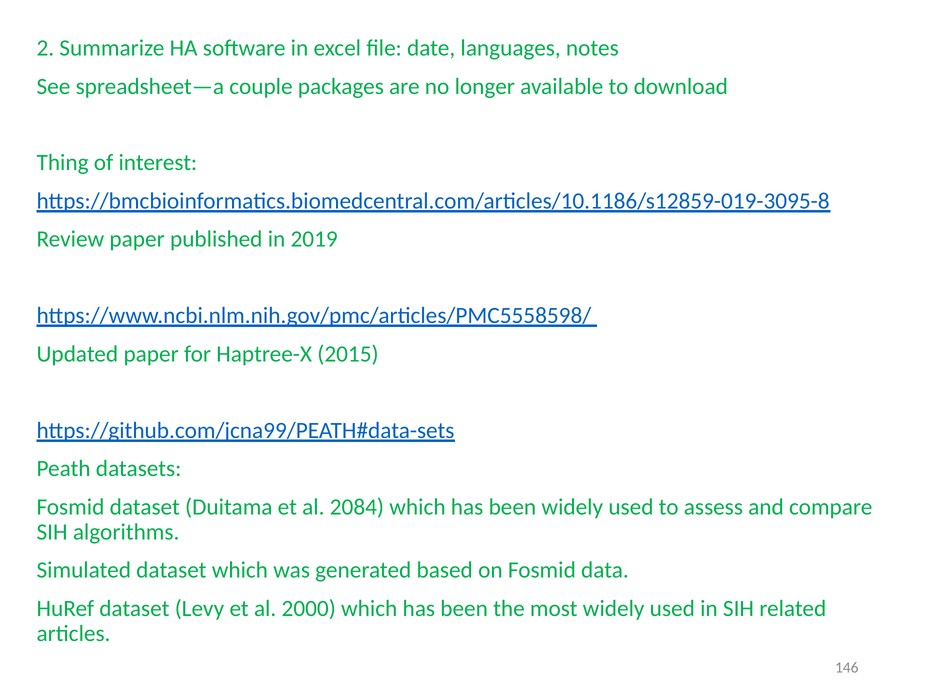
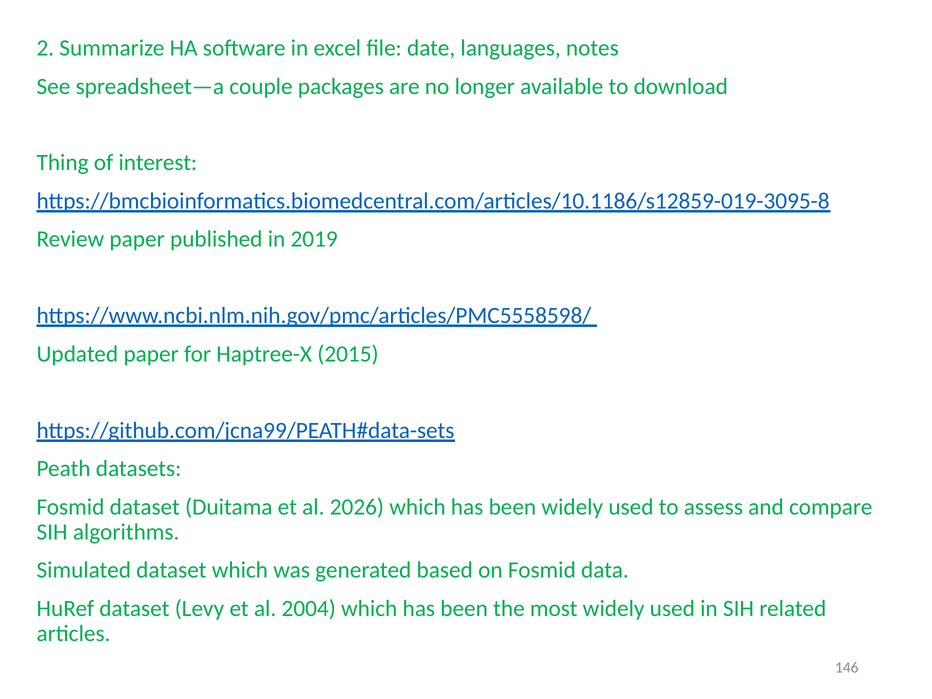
2084: 2084 -> 2026
2000: 2000 -> 2004
